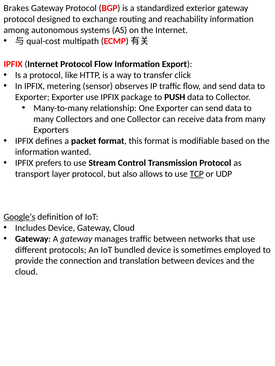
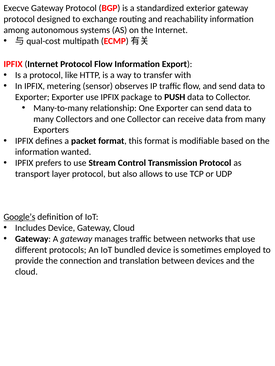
Brakes: Brakes -> Execve
click: click -> with
TCP underline: present -> none
